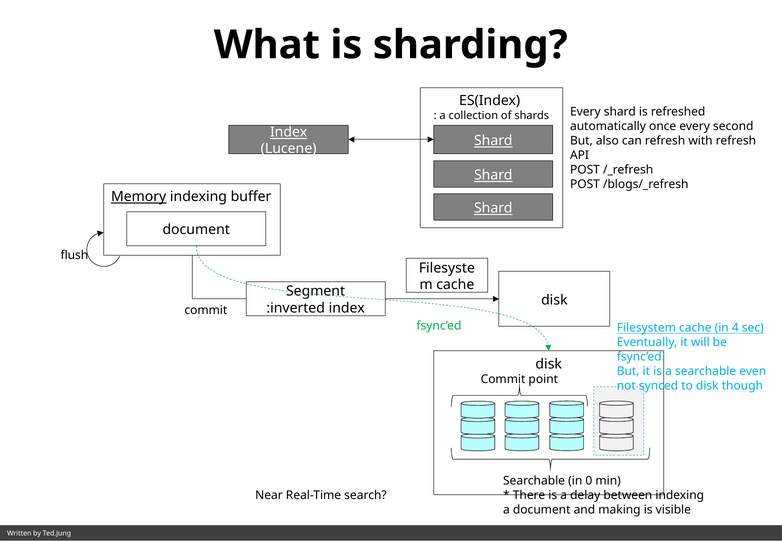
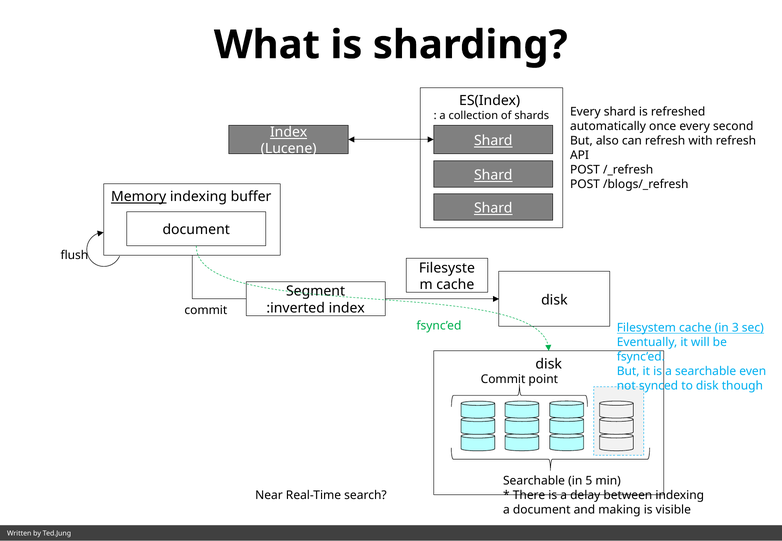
4: 4 -> 3
0: 0 -> 5
